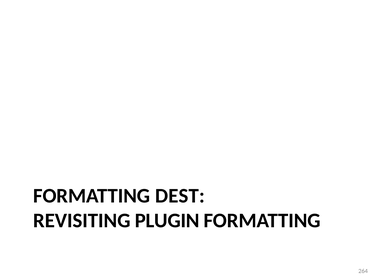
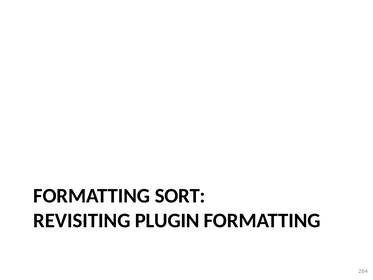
DEST: DEST -> SORT
